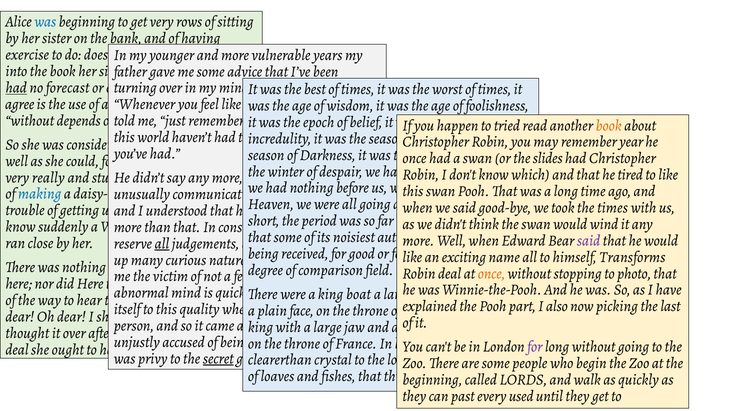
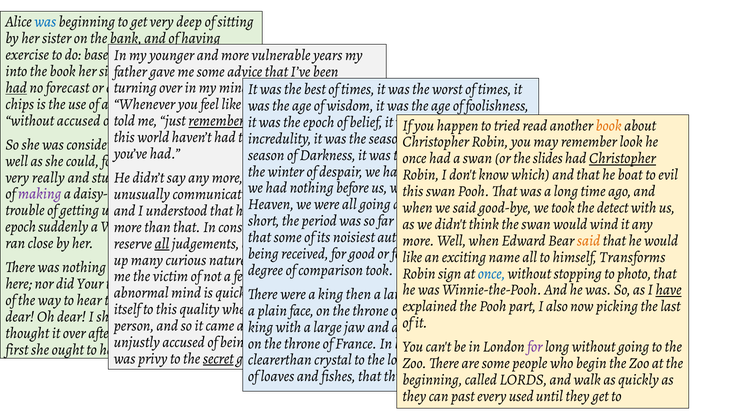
rows: rows -> deep
does: does -> base
agree: agree -> chips
without depends: depends -> accused
remember at (216, 121) underline: none -> present
year: year -> look
Christopher at (622, 158) underline: none -> present
tired: tired -> boat
to like: like -> evil
making colour: blue -> purple
the times: times -> detect
know at (21, 227): know -> epoch
said at (589, 240) colour: purple -> orange
field at (380, 270): field -> took
Robin deal: deal -> sign
once at (491, 273) colour: orange -> blue
did Here: Here -> Your
have at (669, 290) underline: none -> present
boat: boat -> then
deal at (17, 349): deal -> first
